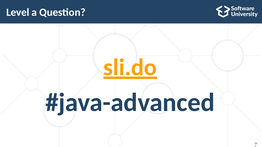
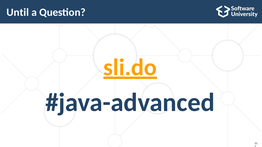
Level: Level -> Until
